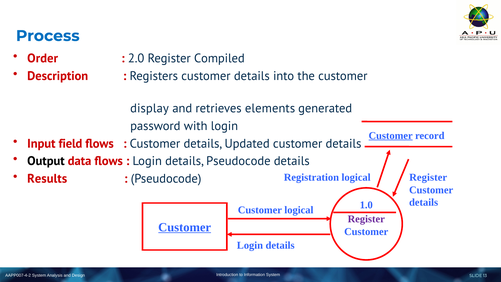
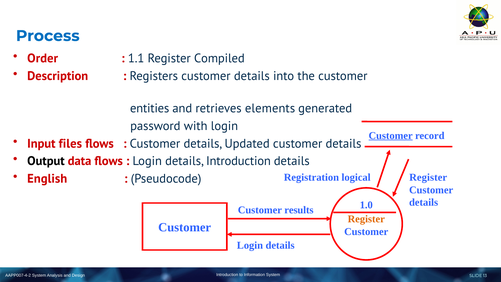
2.0: 2.0 -> 1.1
display: display -> entities
field: field -> files
details Pseudocode: Pseudocode -> Introduction
Results: Results -> English
Customer logical: logical -> results
Register at (366, 219) colour: purple -> orange
Customer at (185, 227) underline: present -> none
